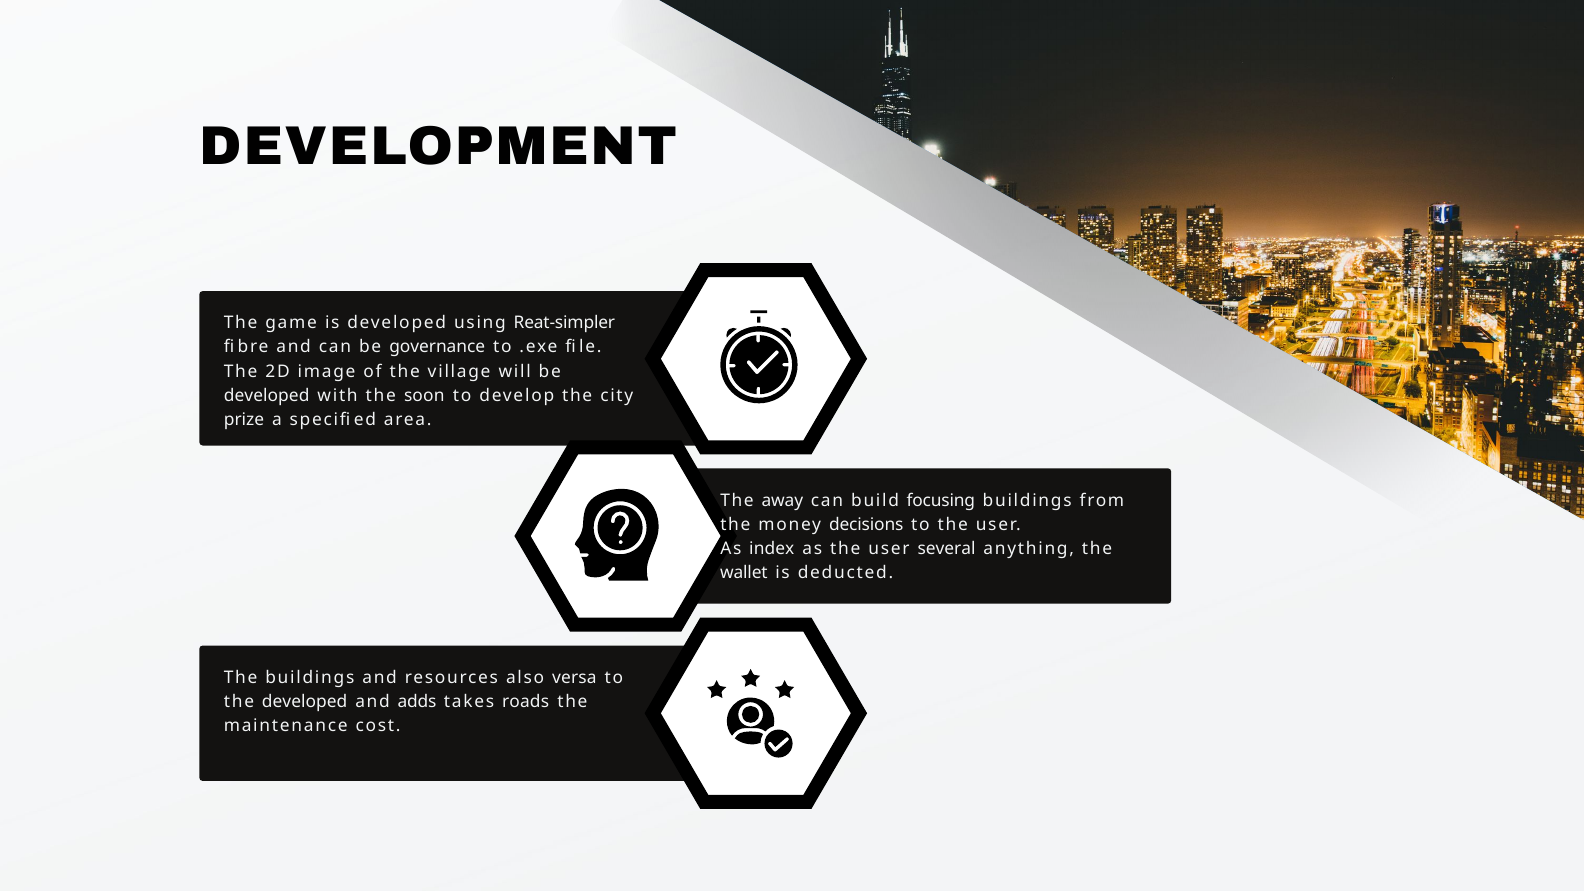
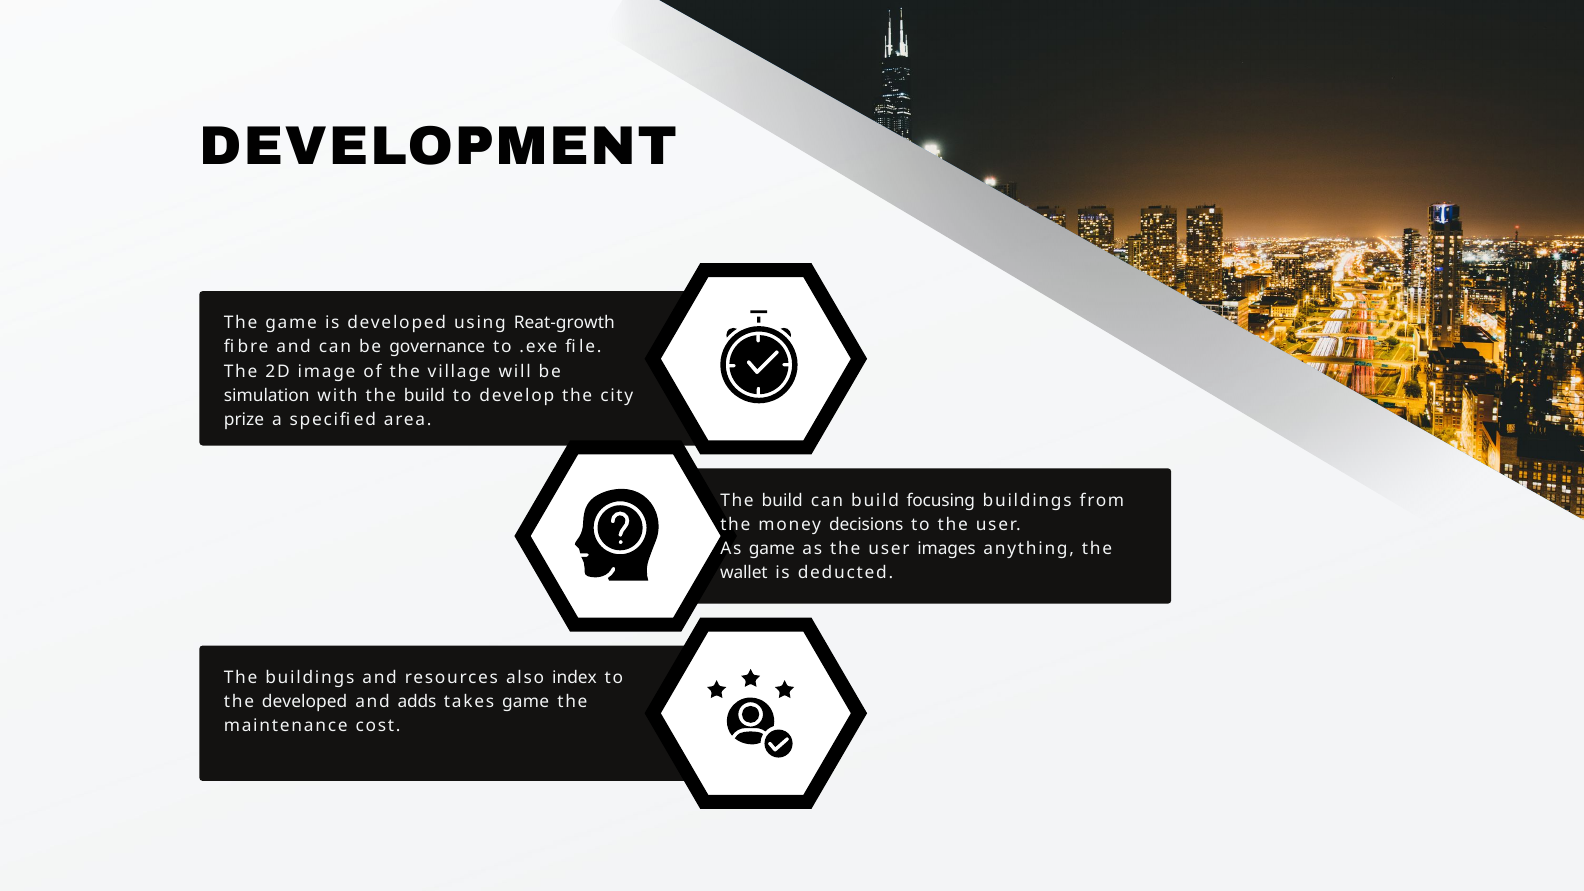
Reat-simpler: Reat-simpler -> Reat-growth
developed at (267, 395): developed -> simulation
with the soon: soon -> build
away at (782, 500): away -> build
As index: index -> game
several: several -> images
versa: versa -> index
takes roads: roads -> game
